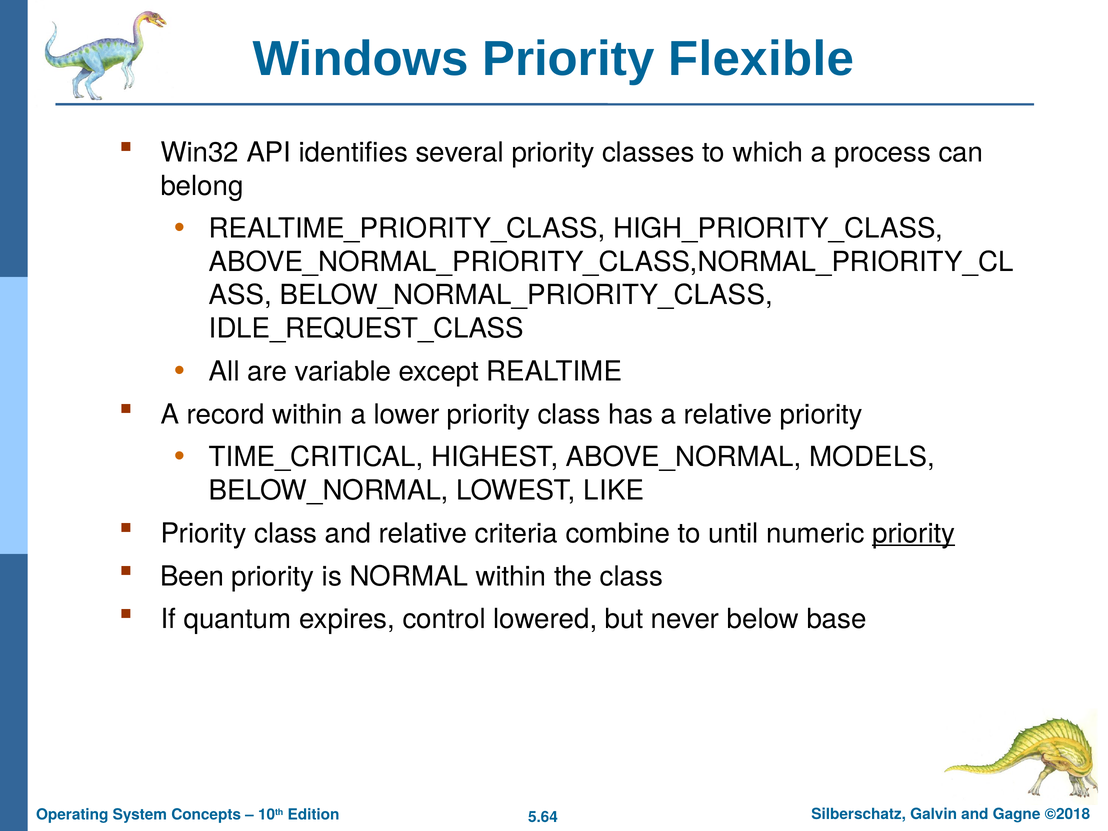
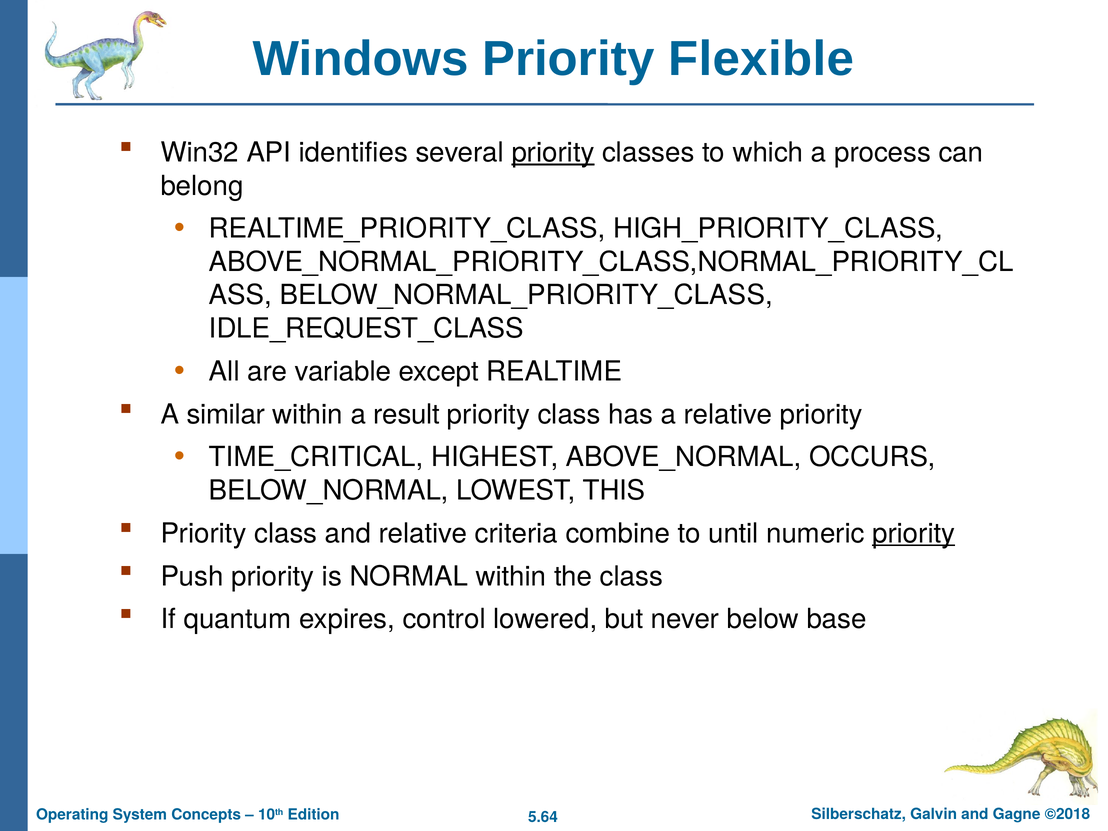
priority at (553, 153) underline: none -> present
record: record -> similar
lower: lower -> result
MODELS: MODELS -> OCCURS
LIKE: LIKE -> THIS
Been: Been -> Push
